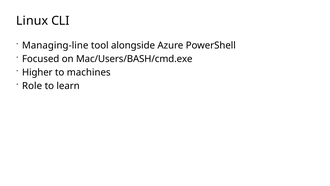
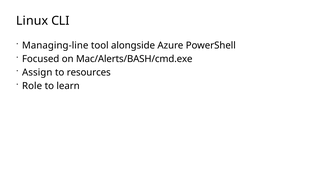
Mac/Users/BASH/cmd.exe: Mac/Users/BASH/cmd.exe -> Mac/Alerts/BASH/cmd.exe
Higher: Higher -> Assign
machines: machines -> resources
